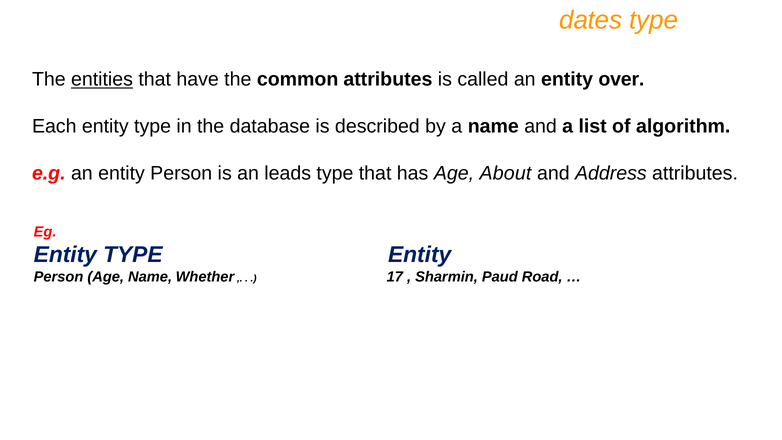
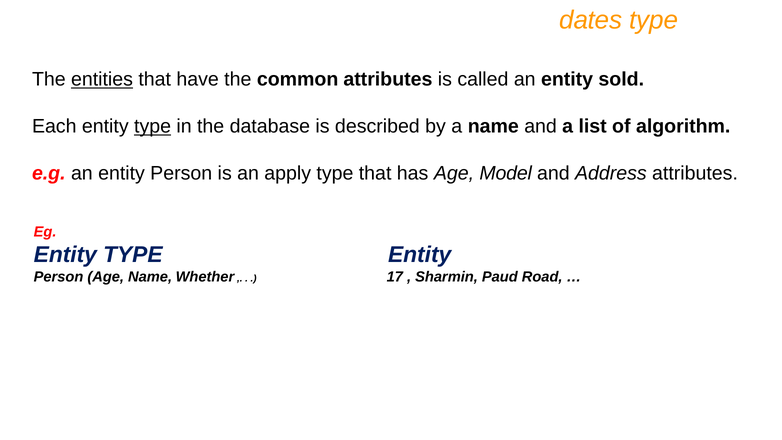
over: over -> sold
type at (153, 126) underline: none -> present
leads: leads -> apply
About: About -> Model
